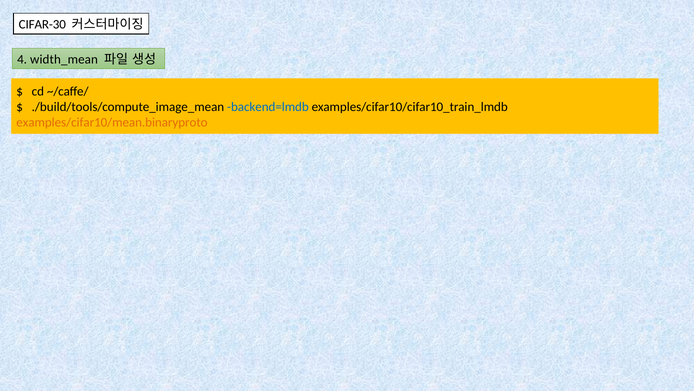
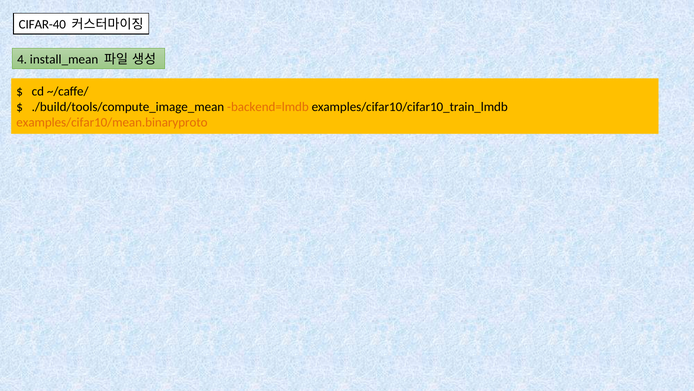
CIFAR-30: CIFAR-30 -> CIFAR-40
width_mean: width_mean -> install_mean
backend=lmdb colour: blue -> orange
